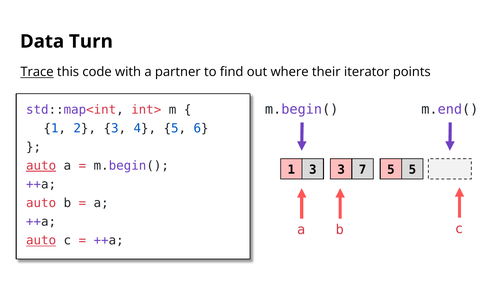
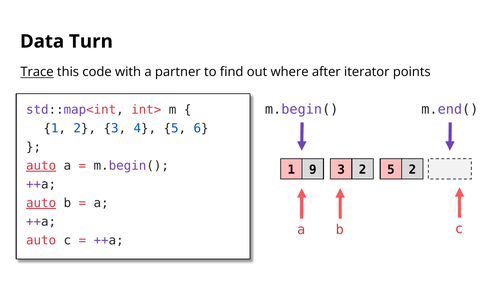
their: their -> after
1 3: 3 -> 9
3 7: 7 -> 2
5 5: 5 -> 2
auto at (41, 203) underline: none -> present
auto at (41, 241) underline: present -> none
